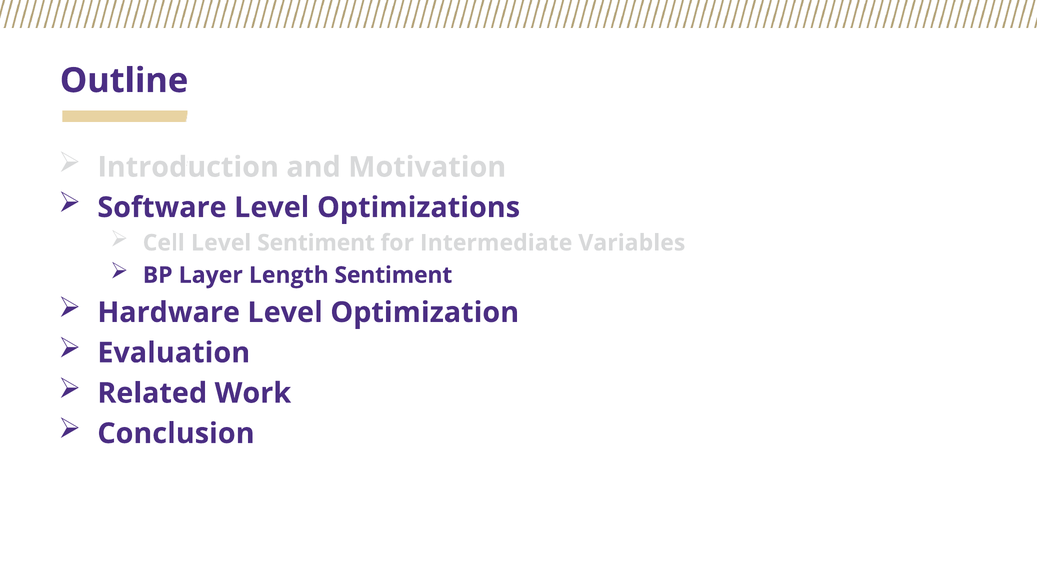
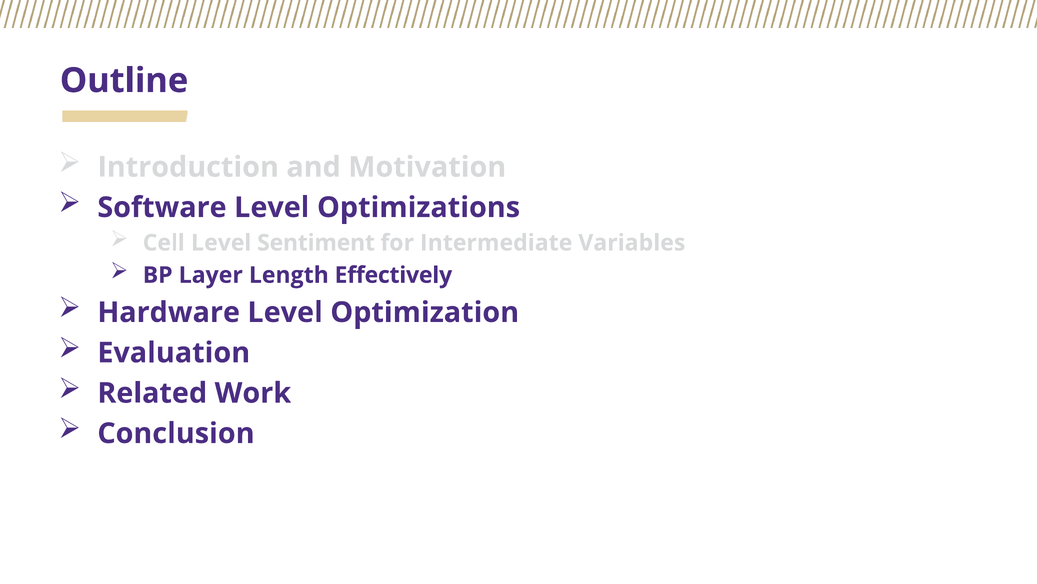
Length Sentiment: Sentiment -> Effectively
